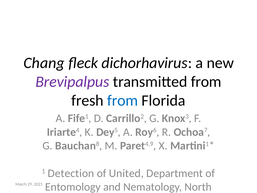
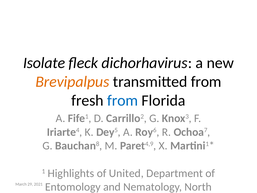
Chang: Chang -> Isolate
Brevipalpus colour: purple -> orange
Detection: Detection -> Highlights
